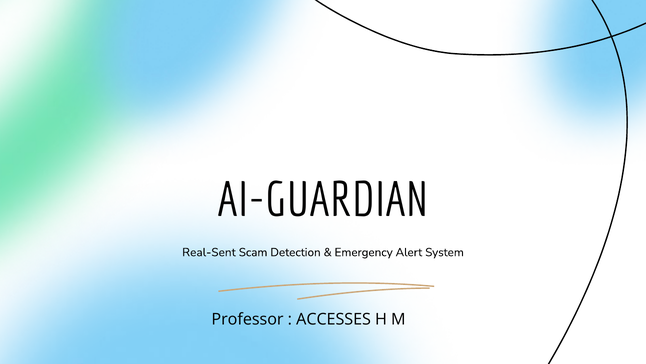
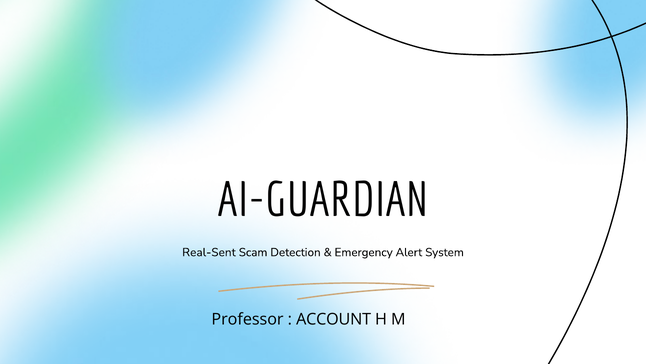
ACCESSES: ACCESSES -> ACCOUNT
